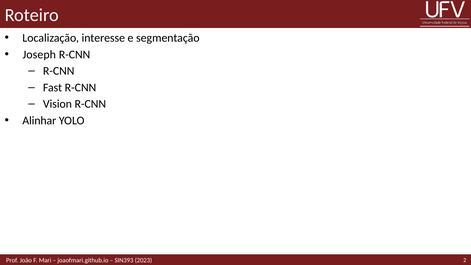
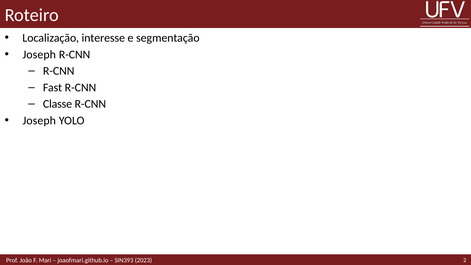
Vision: Vision -> Classe
Alinhar at (39, 120): Alinhar -> Joseph
